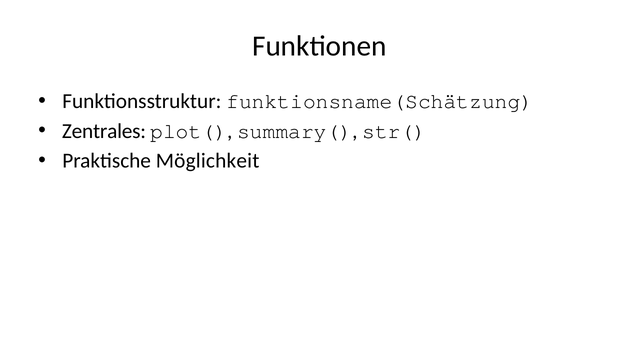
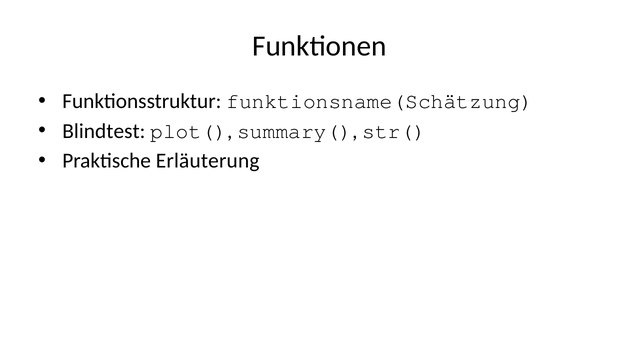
Zentrales: Zentrales -> Blindtest
Möglichkeit: Möglichkeit -> Erläuterung
